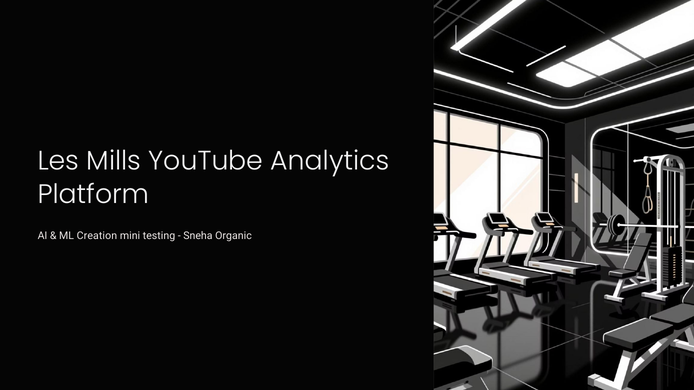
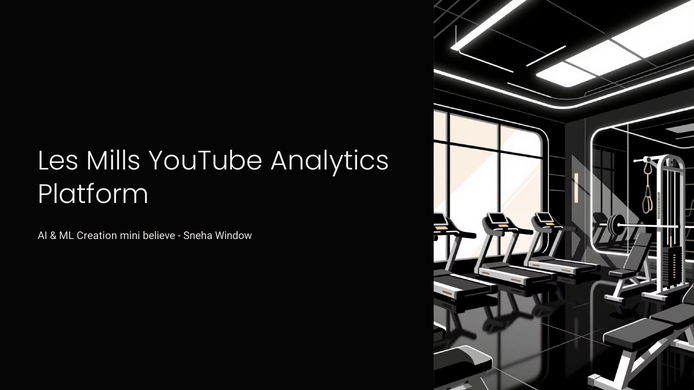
testing: testing -> believe
Organic: Organic -> Window
